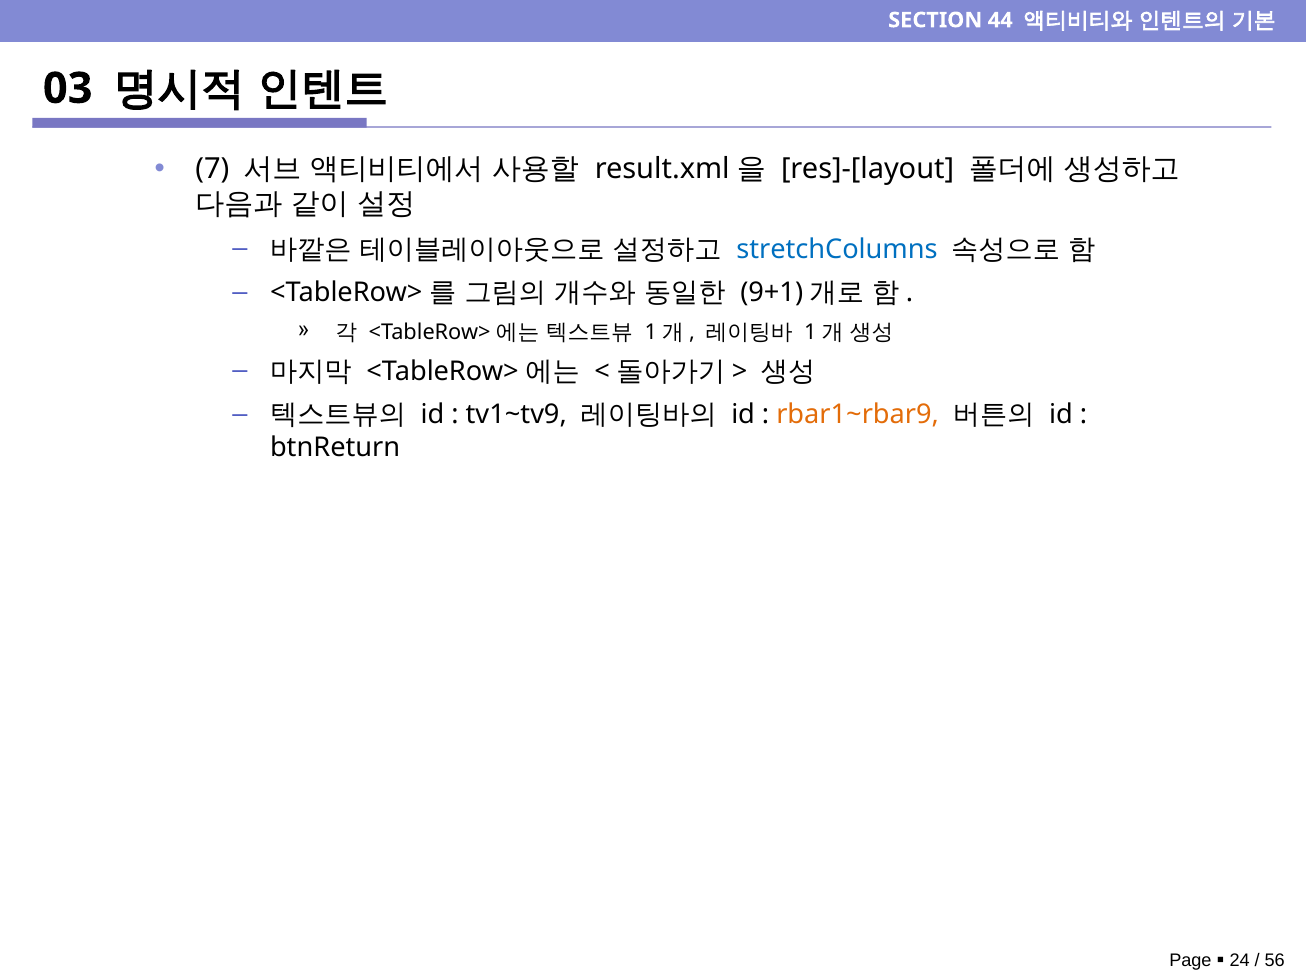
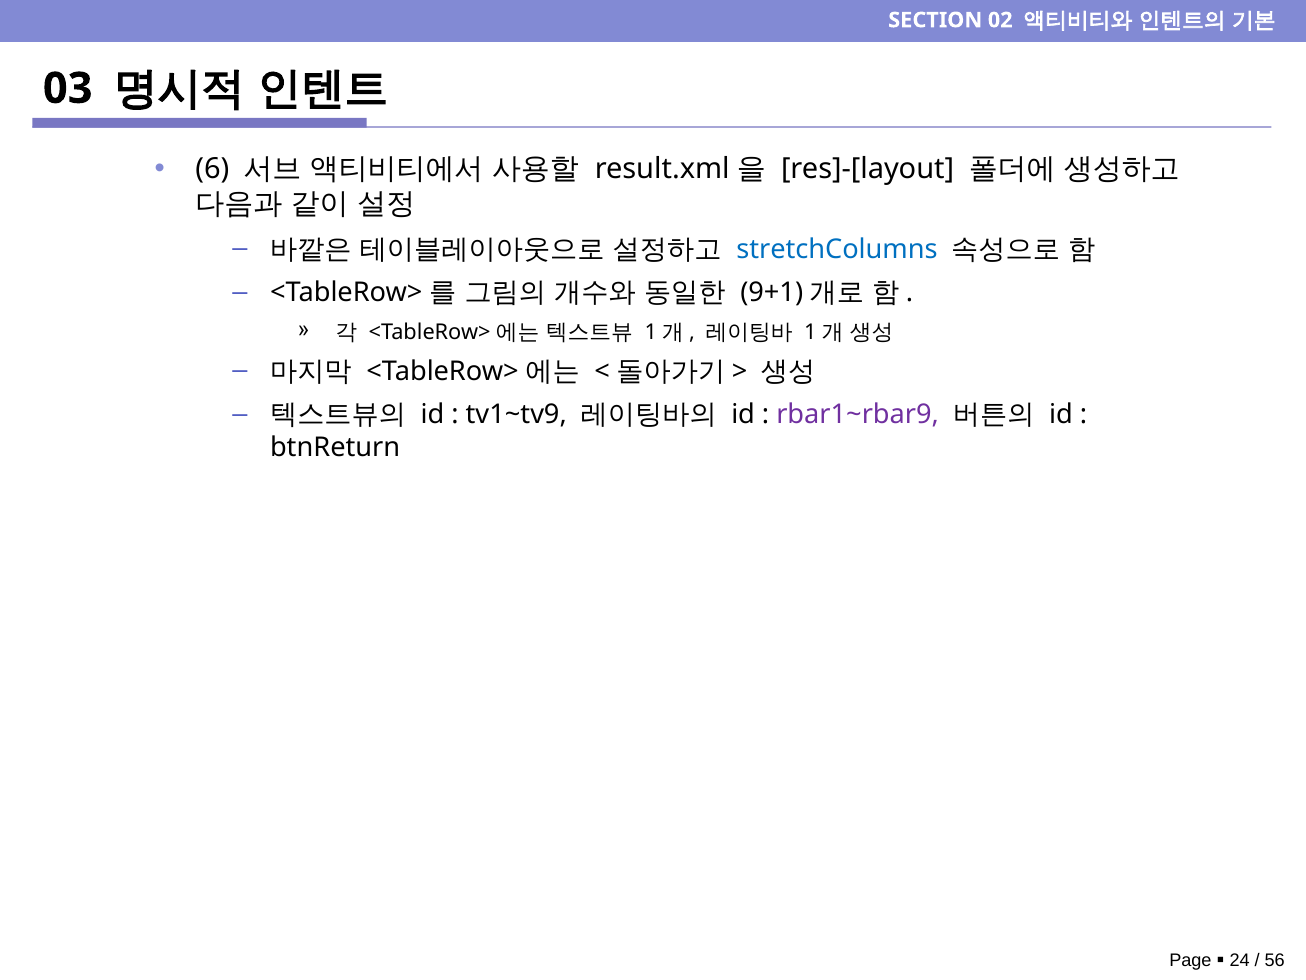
44: 44 -> 02
7: 7 -> 6
rbar1~rbar9 colour: orange -> purple
